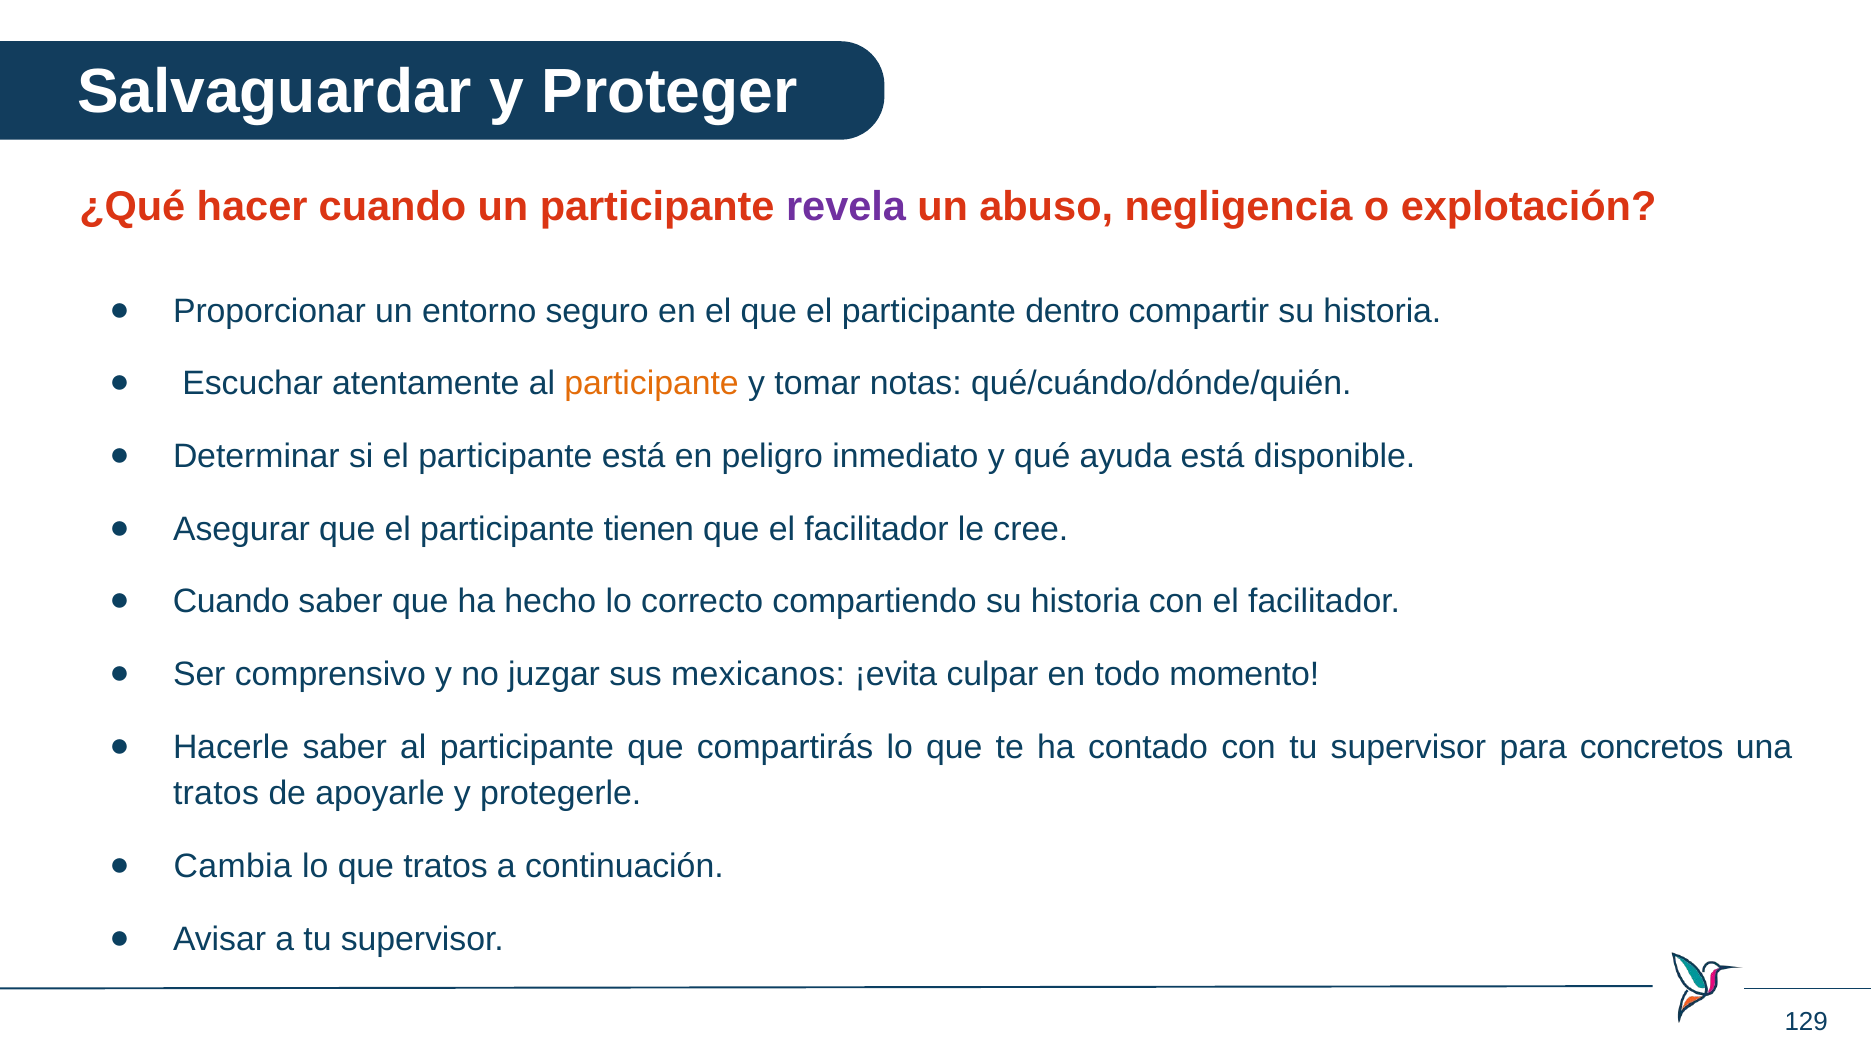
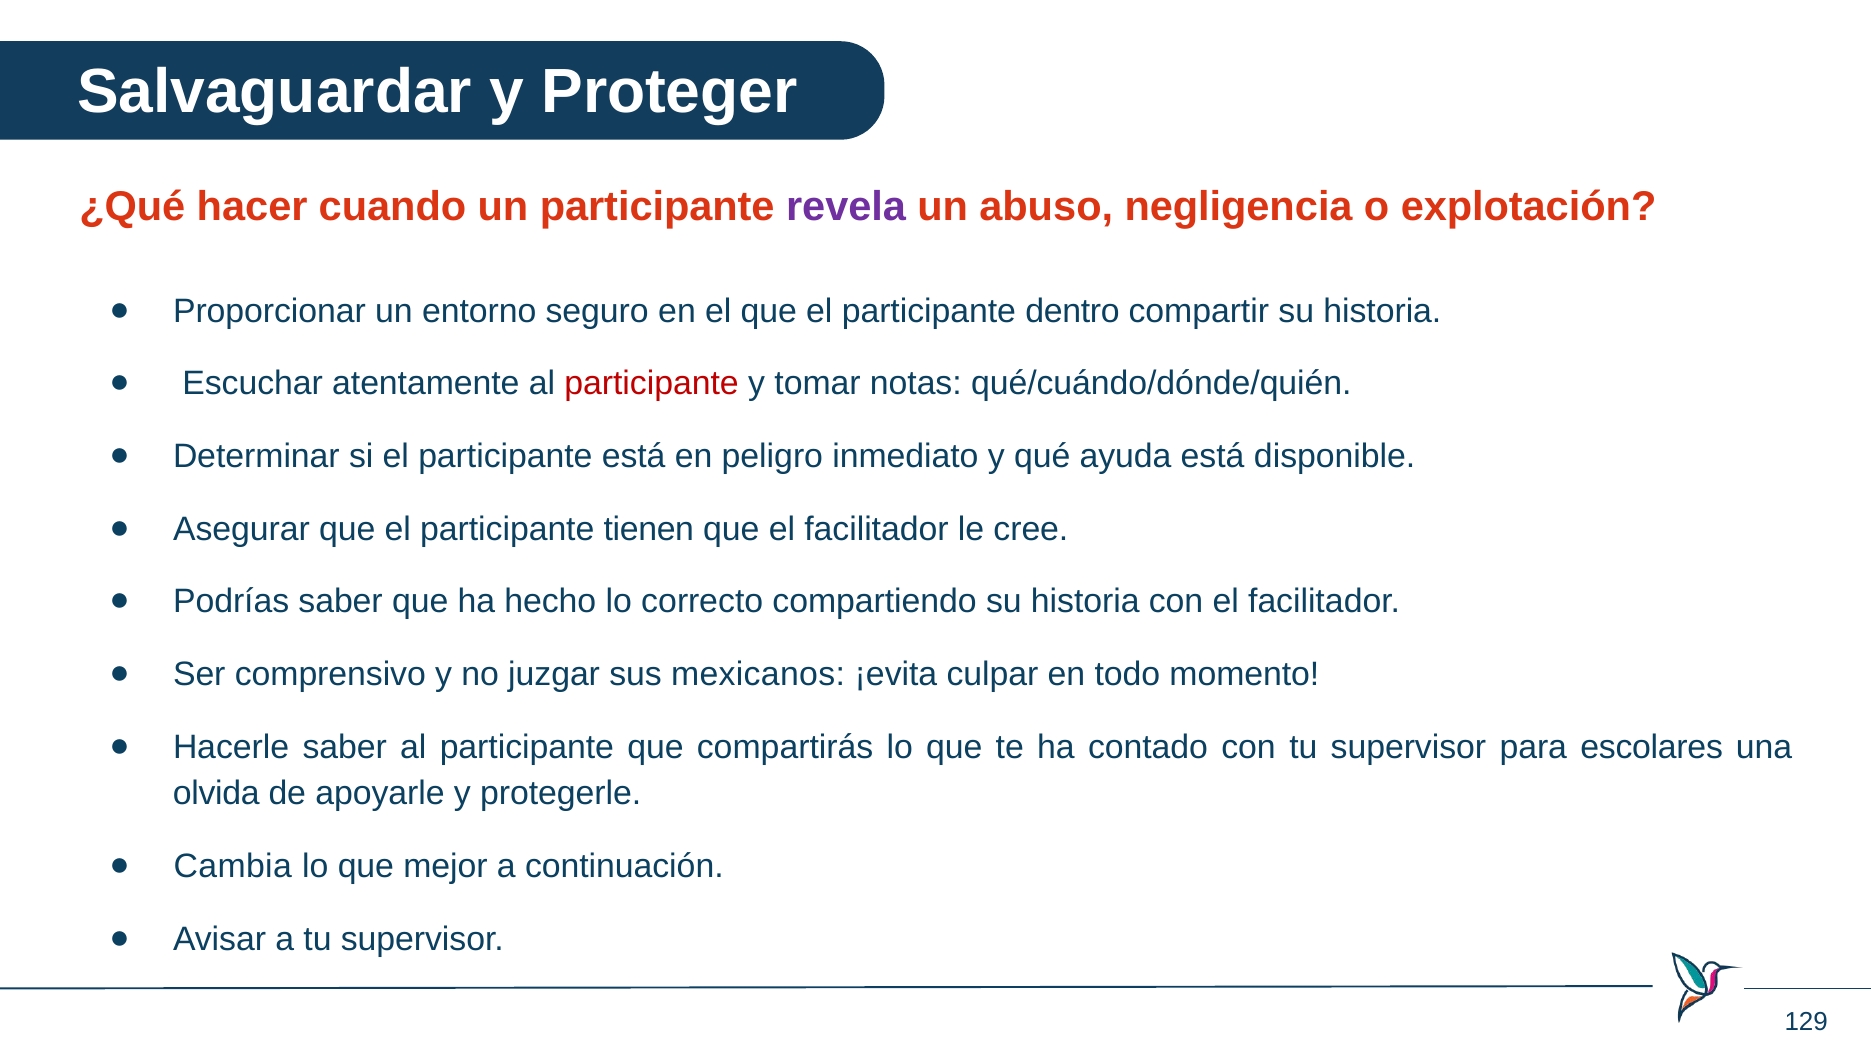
participante at (652, 383) colour: orange -> red
Cuando at (231, 601): Cuando -> Podrías
concretos: concretos -> escolares
tratos at (216, 793): tratos -> olvida
que tratos: tratos -> mejor
